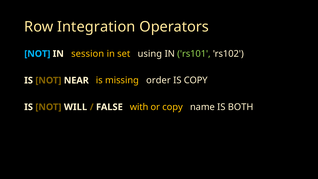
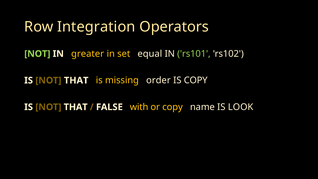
NOT at (37, 54) colour: light blue -> light green
session: session -> greater
using: using -> equal
NEAR at (76, 80): NEAR -> THAT
WILL at (76, 107): WILL -> THAT
BOTH: BOTH -> LOOK
